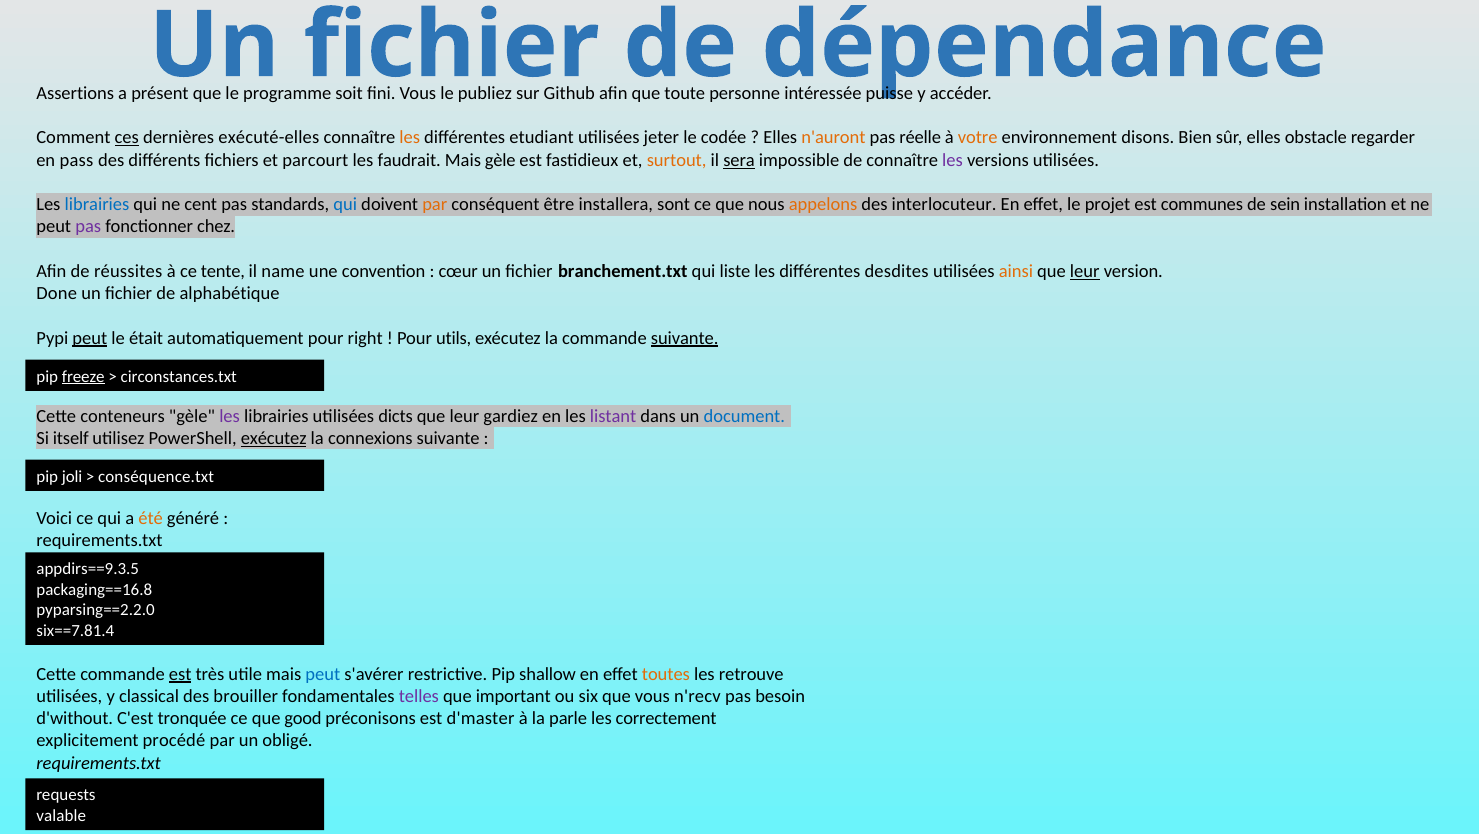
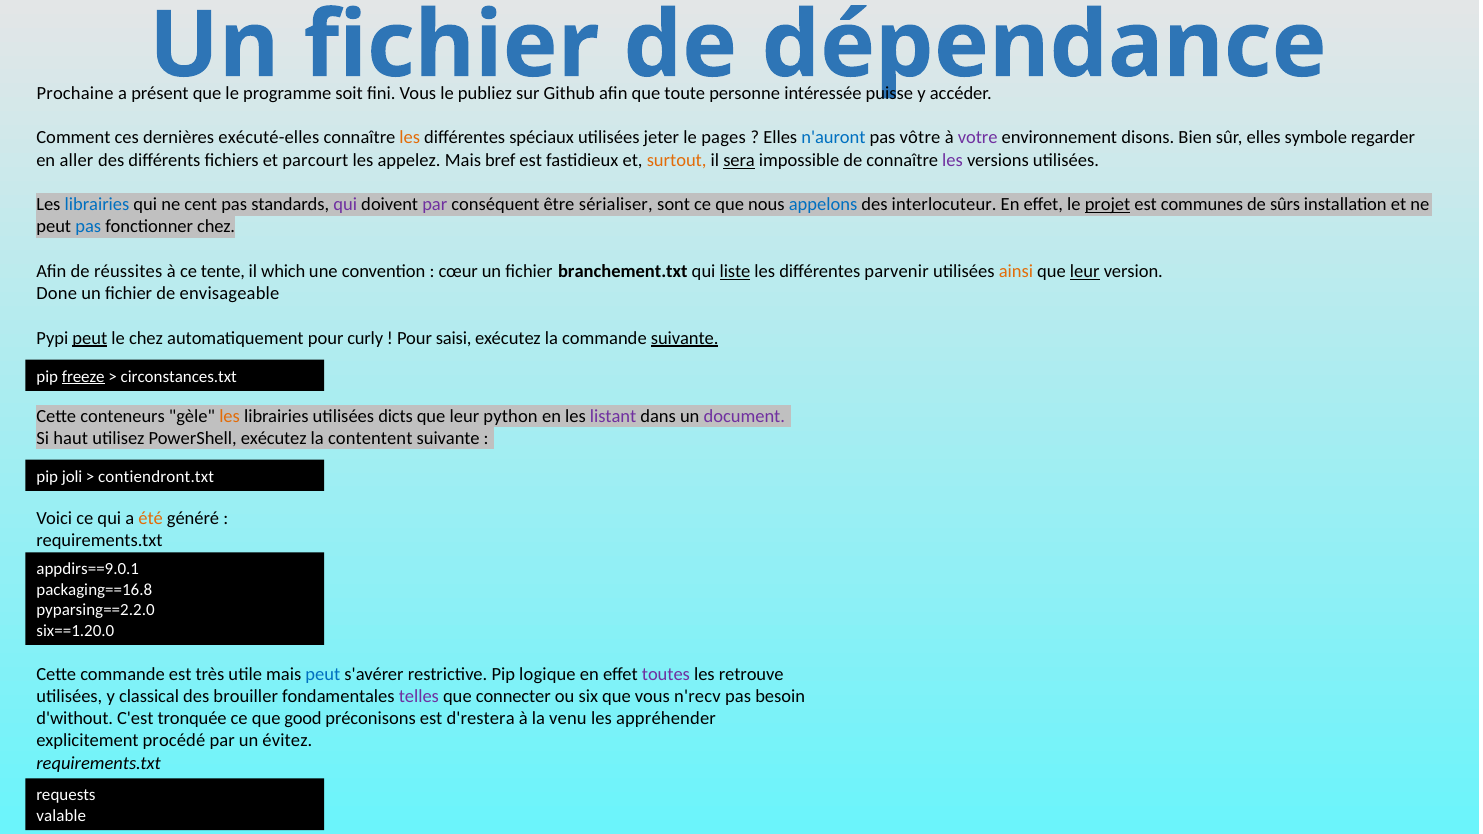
Assertions: Assertions -> Prochaine
ces underline: present -> none
etudiant: etudiant -> spéciaux
codée: codée -> pages
n'auront colour: orange -> blue
réelle: réelle -> vôtre
votre colour: orange -> purple
obstacle: obstacle -> symbole
pass: pass -> aller
faudrait: faudrait -> appelez
Mais gèle: gèle -> bref
qui at (345, 205) colour: blue -> purple
par at (435, 205) colour: orange -> purple
installera: installera -> sérialiser
appelons colour: orange -> blue
projet underline: none -> present
sein: sein -> sûrs
pas at (88, 227) colour: purple -> blue
name: name -> which
liste underline: none -> present
desdites: desdites -> parvenir
alphabétique: alphabétique -> envisageable
le était: était -> chez
right: right -> curly
utils: utils -> saisi
les at (230, 416) colour: purple -> orange
gardiez: gardiez -> python
document colour: blue -> purple
itself: itself -> haut
exécutez at (274, 438) underline: present -> none
connexions: connexions -> contentent
conséquence.txt: conséquence.txt -> contiendront.txt
appdirs==9.3.5: appdirs==9.3.5 -> appdirs==9.0.1
six==7.81.4: six==7.81.4 -> six==1.20.0
est at (180, 674) underline: present -> none
shallow: shallow -> logique
toutes colour: orange -> purple
important: important -> connecter
d'master: d'master -> d'restera
parle: parle -> venu
correctement: correctement -> appréhender
obligé: obligé -> évitez
